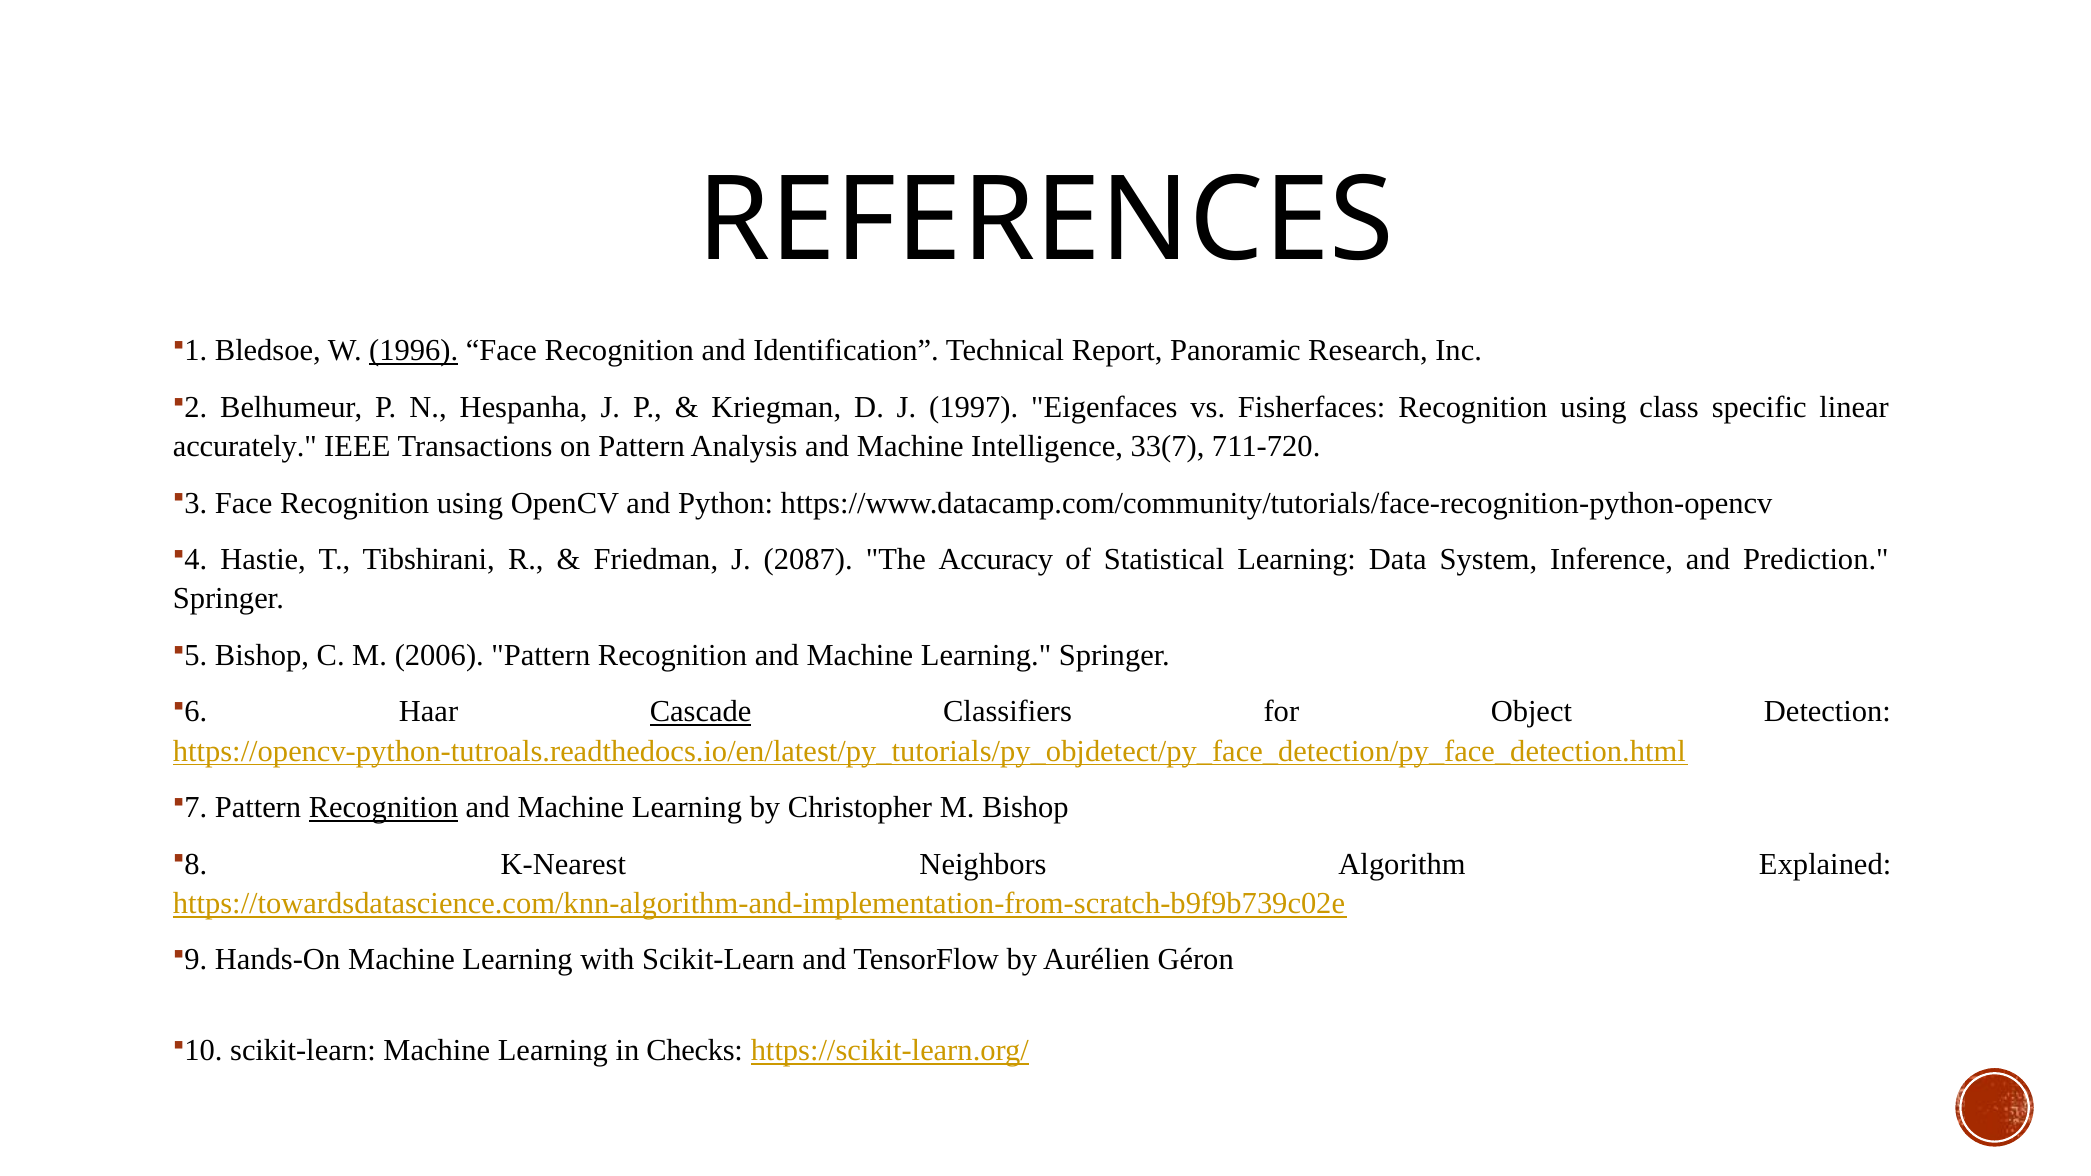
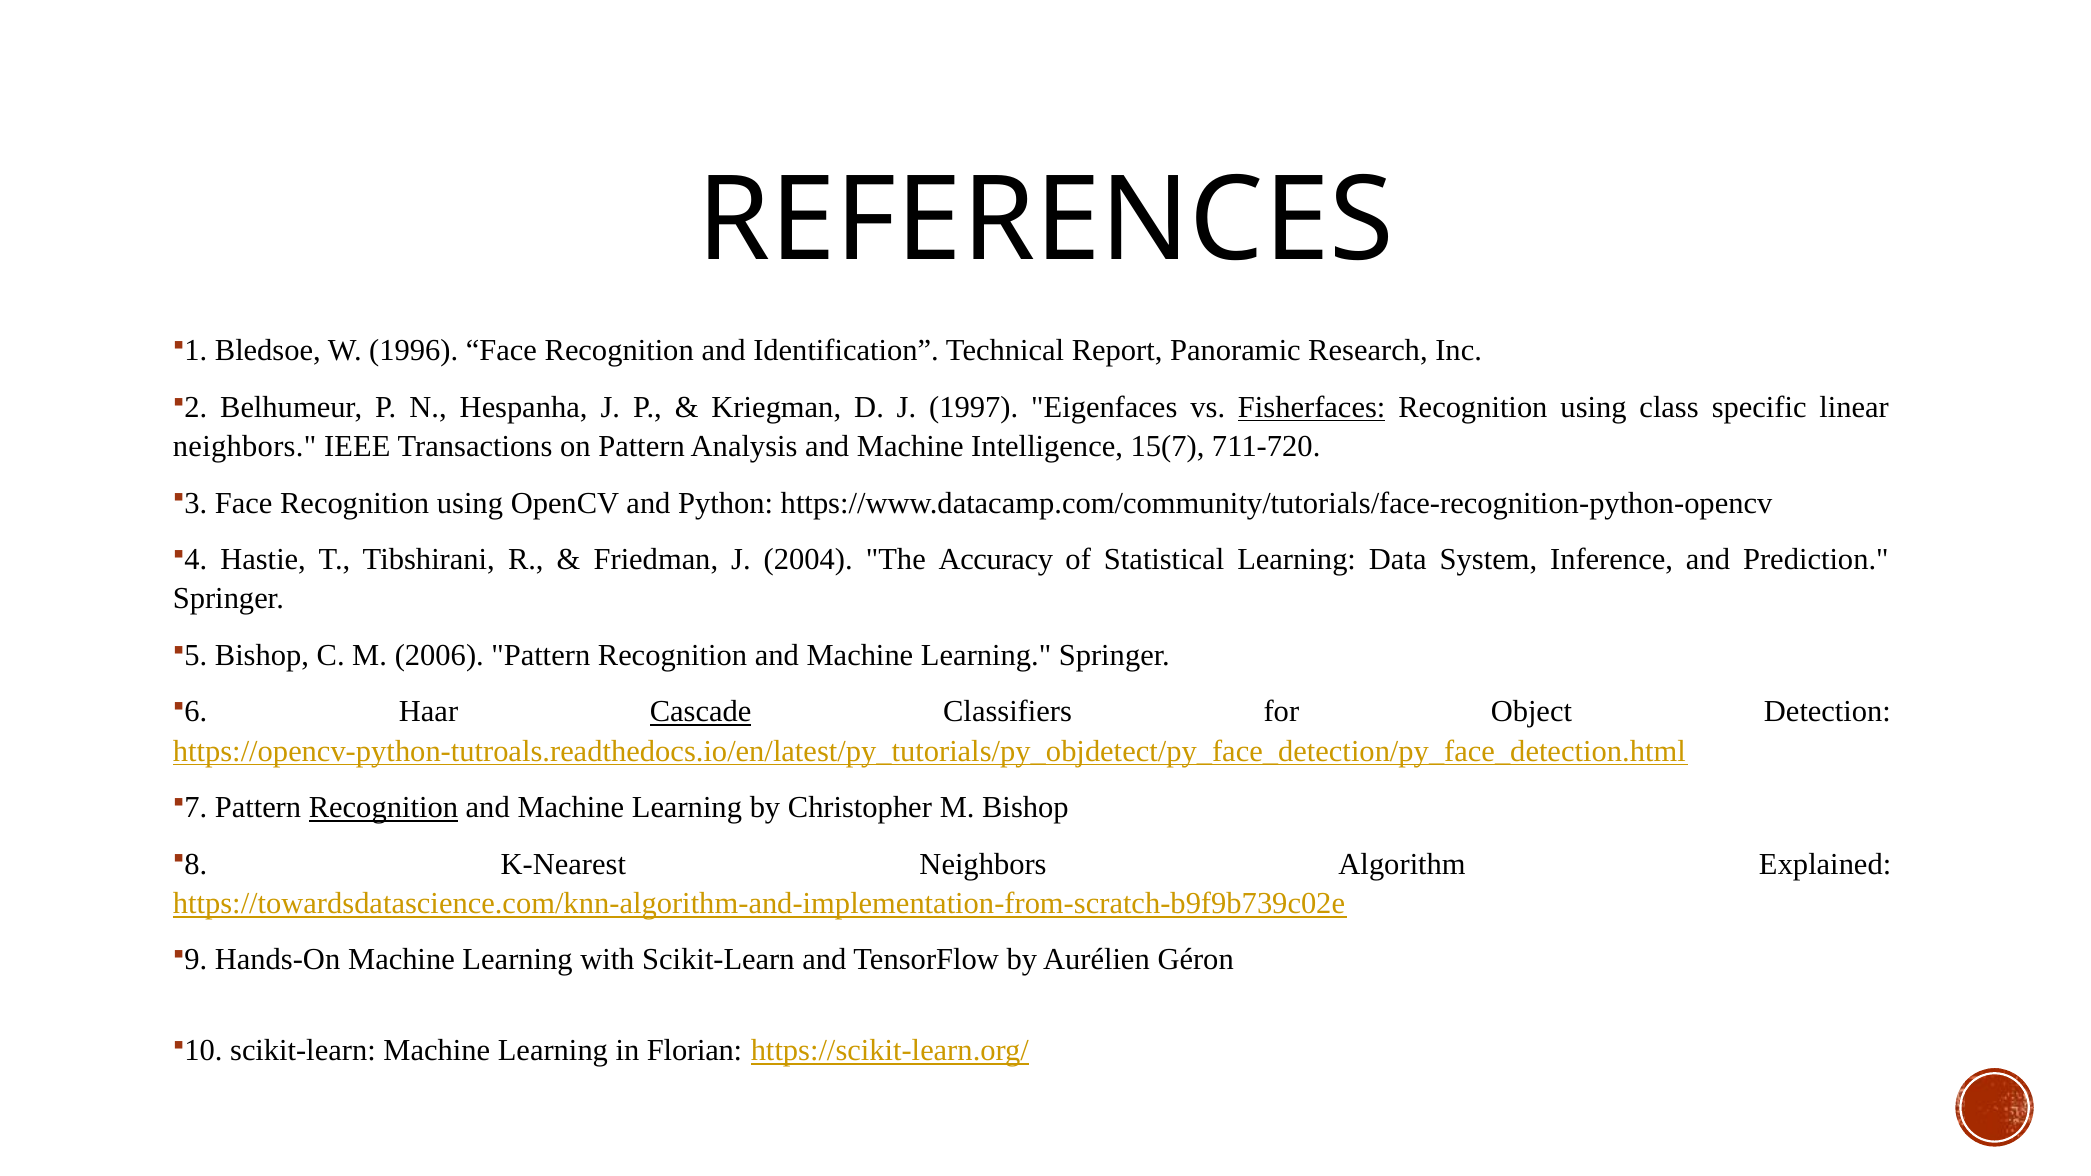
1996 underline: present -> none
Fisherfaces underline: none -> present
accurately at (245, 447): accurately -> neighbors
33(7: 33(7 -> 15(7
2087: 2087 -> 2004
Checks: Checks -> Florian
